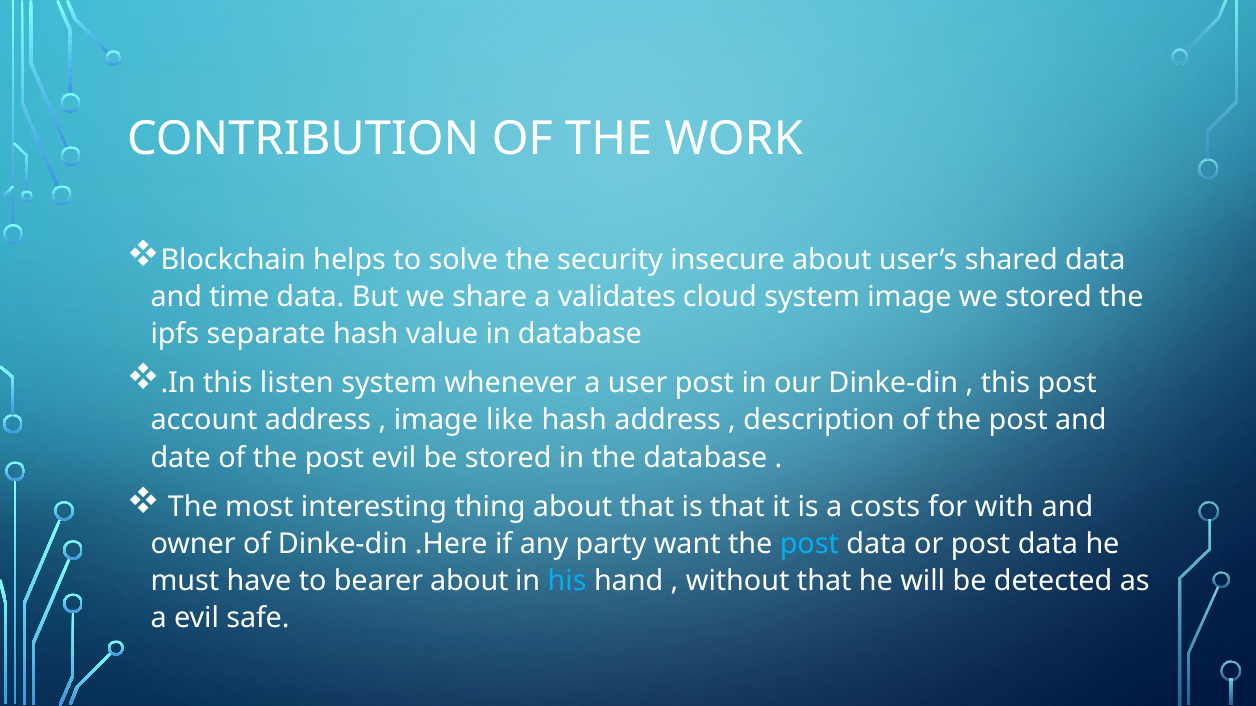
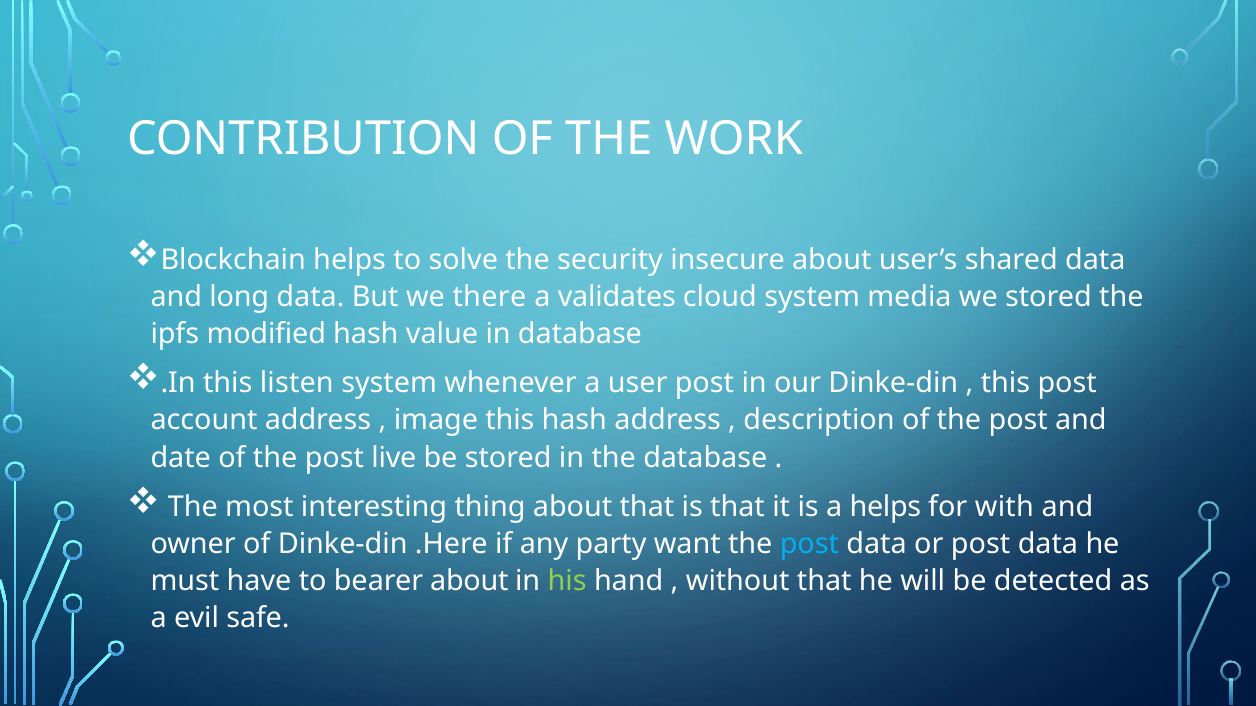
time: time -> long
share: share -> there
system image: image -> media
separate: separate -> modified
image like: like -> this
post evil: evil -> live
a costs: costs -> helps
his colour: light blue -> light green
